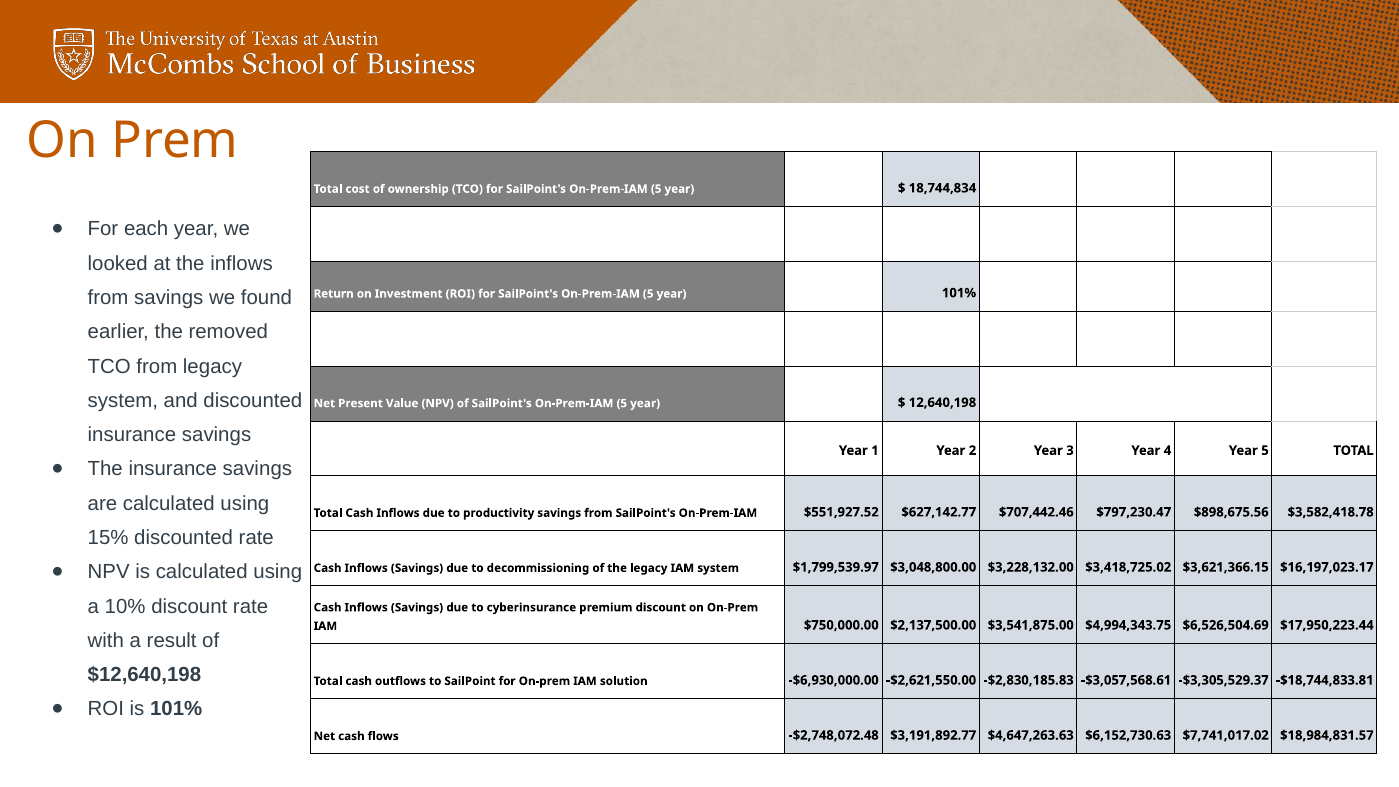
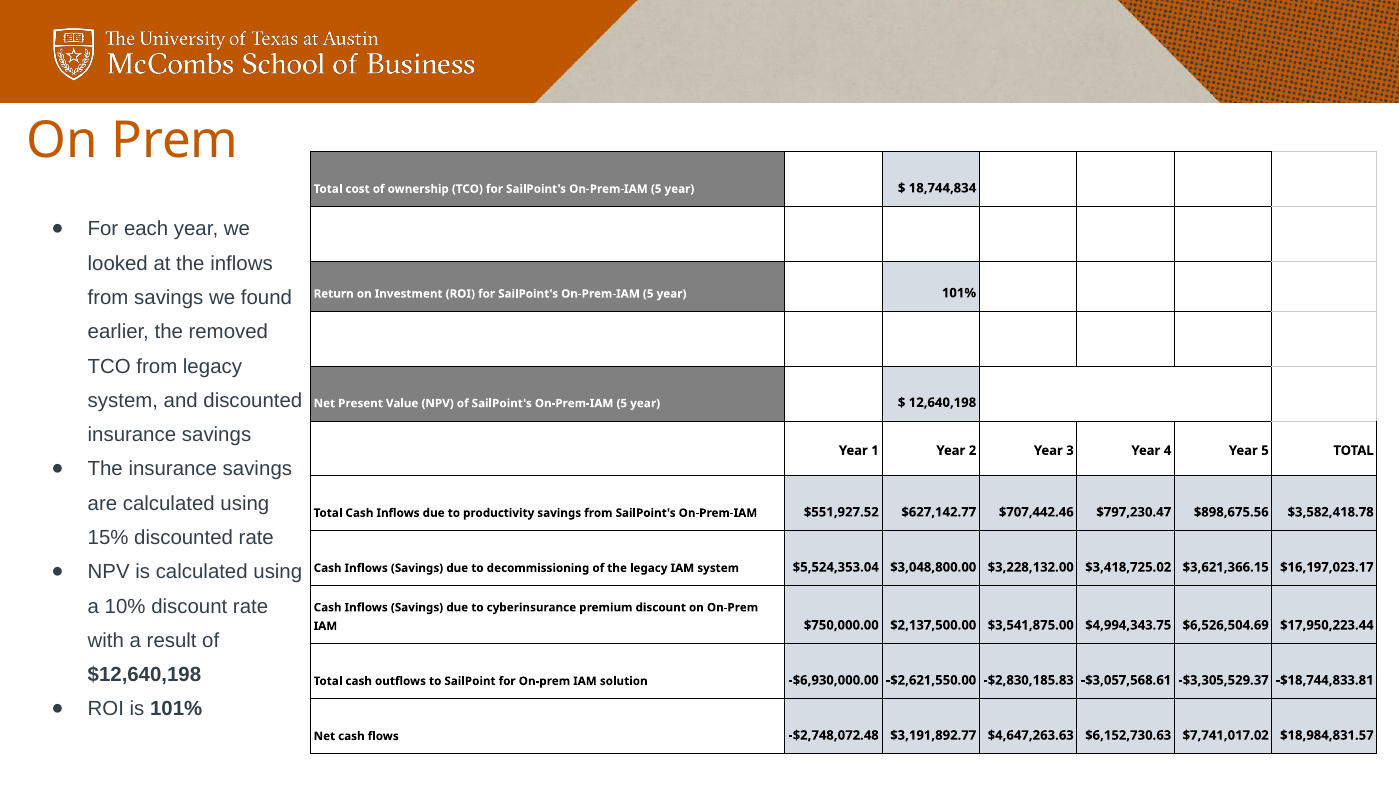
$1,799,539.97: $1,799,539.97 -> $5,524,353.04
